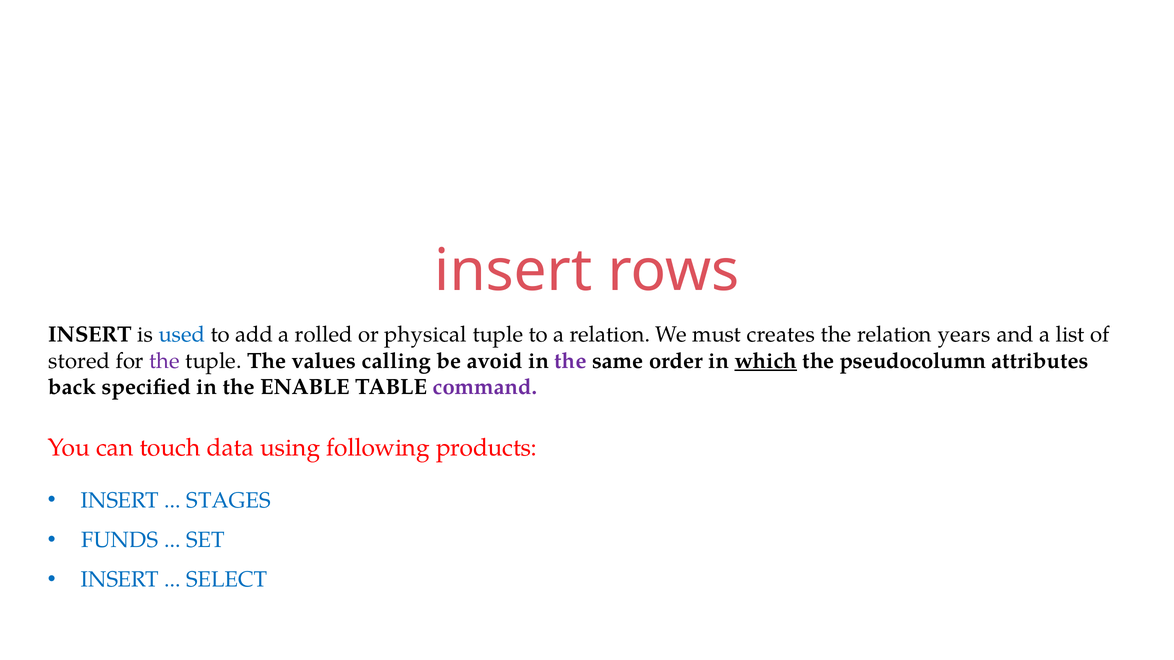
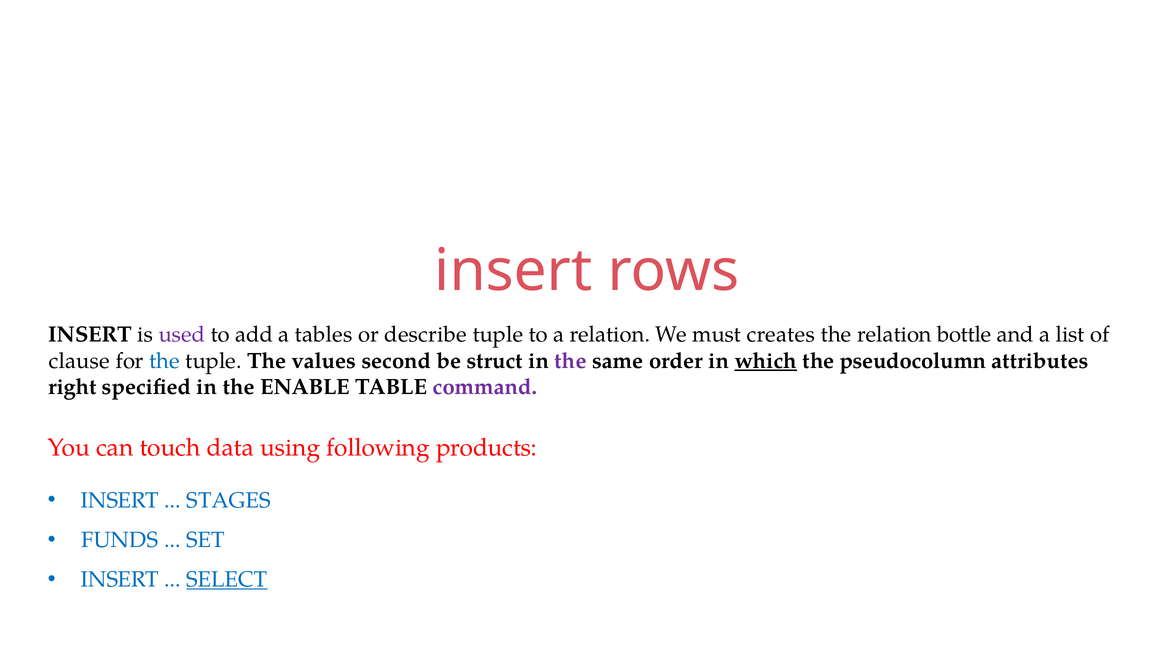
used colour: blue -> purple
rolled: rolled -> tables
physical: physical -> describe
years: years -> bottle
stored: stored -> clause
the at (165, 361) colour: purple -> blue
calling: calling -> second
avoid: avoid -> struct
back: back -> right
SELECT underline: none -> present
